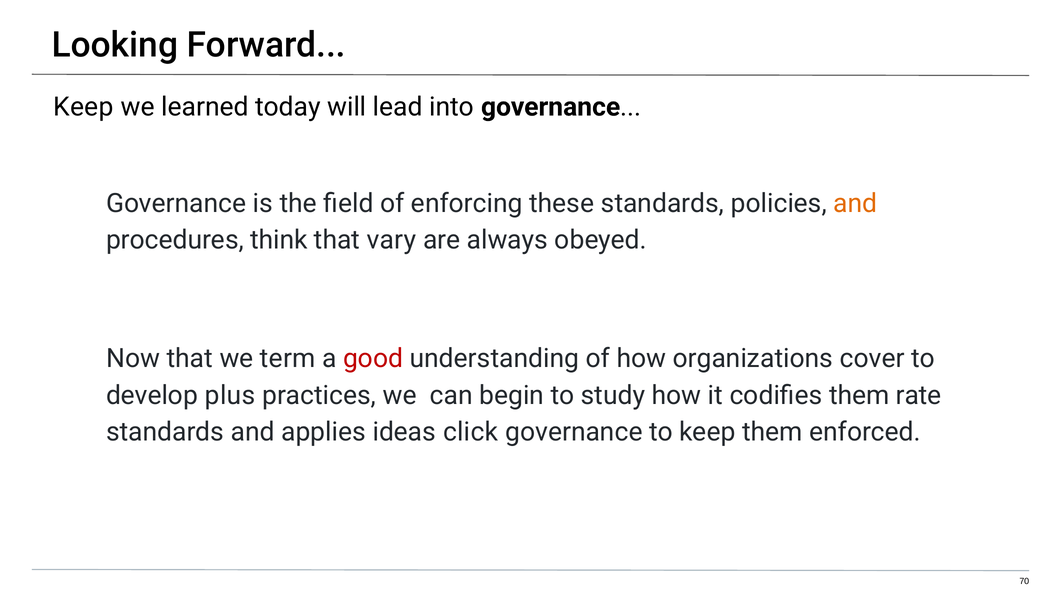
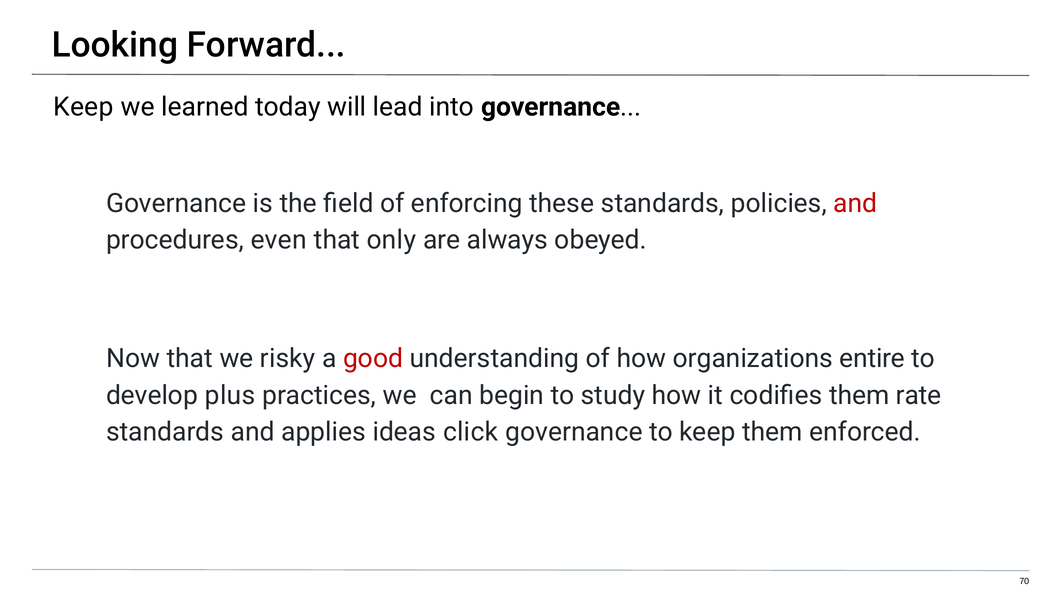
and at (855, 203) colour: orange -> red
think: think -> even
vary: vary -> only
term: term -> risky
cover: cover -> entire
